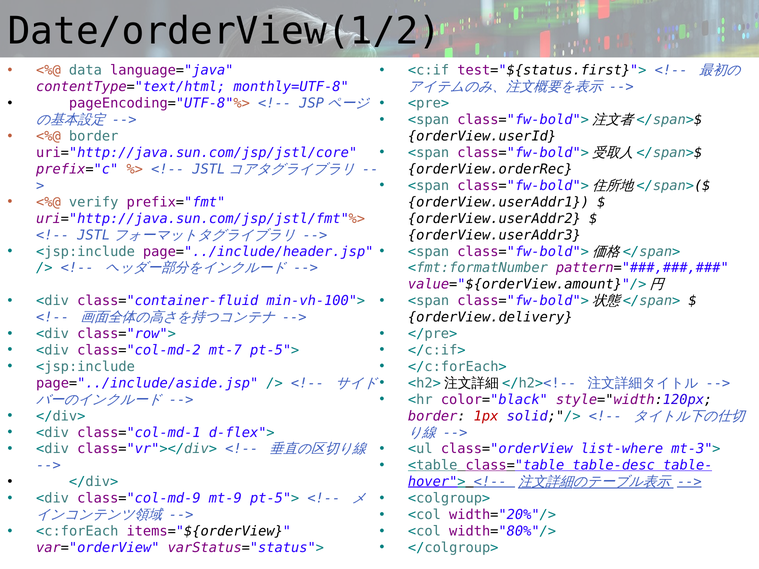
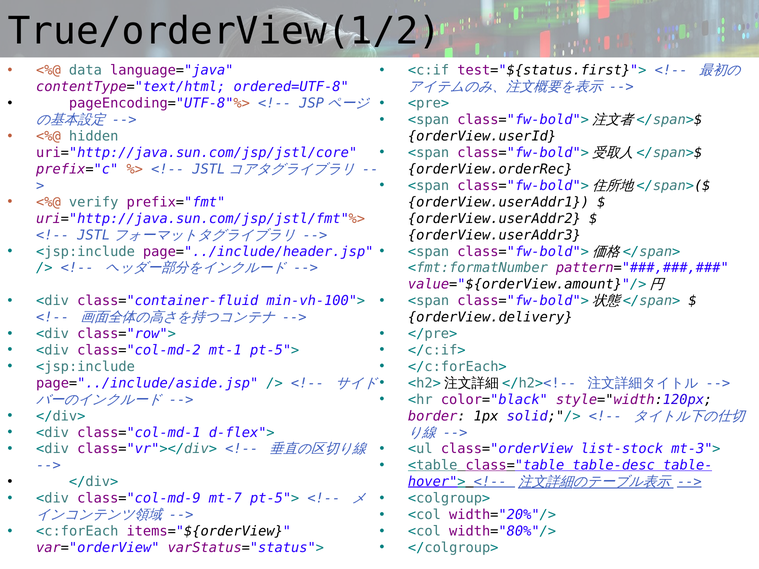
Date/orderView(1/2: Date/orderView(1/2 -> True/orderView(1/2
monthly=UTF-8: monthly=UTF-8 -> ordered=UTF-8
border at (94, 136): border -> hidden
mt-7: mt-7 -> mt-1
1px colour: red -> black
list-where: list-where -> list-stock
mt-9: mt-9 -> mt-7
